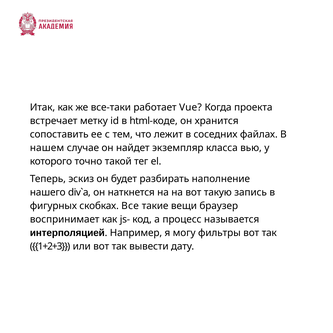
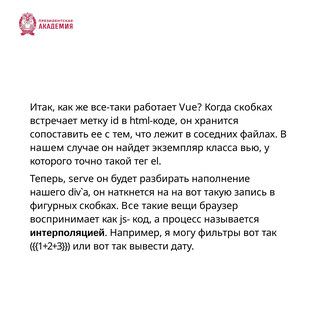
Когда проекта: проекта -> скобках
эскиз: эскиз -> serve
